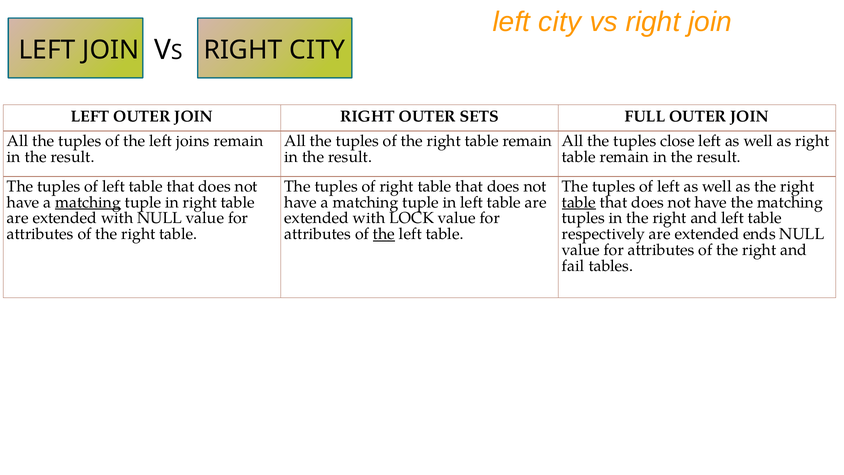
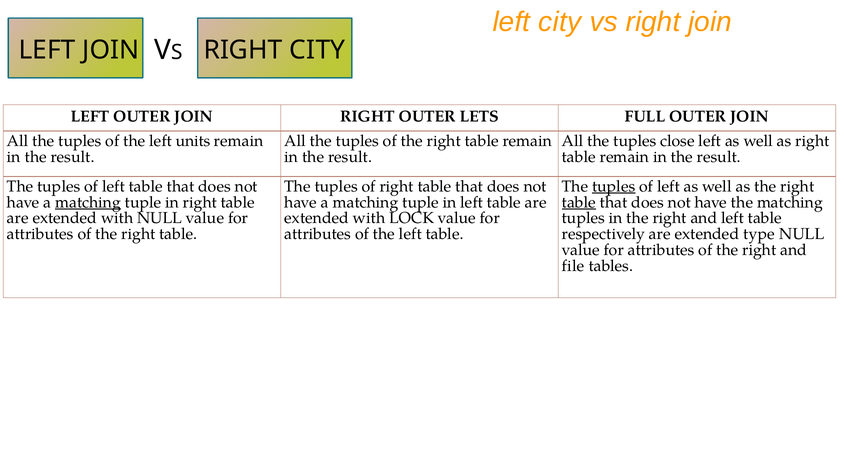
SETS: SETS -> LETS
joins: joins -> units
tuples at (614, 186) underline: none -> present
the at (384, 234) underline: present -> none
ends: ends -> type
fail: fail -> file
